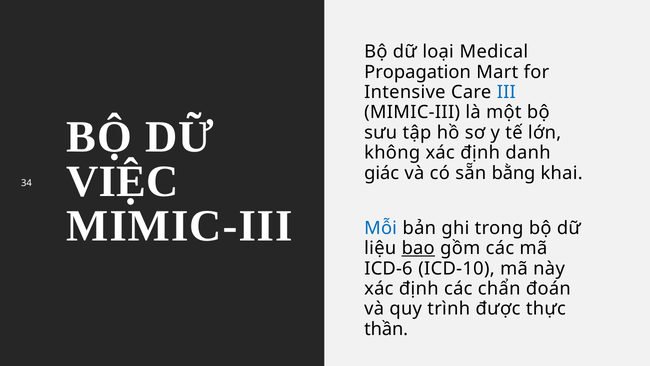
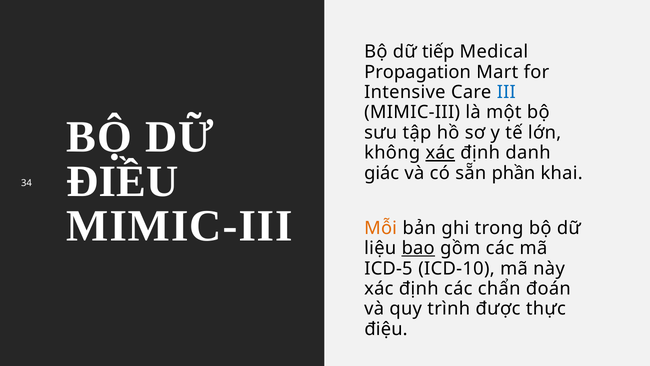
loại: loại -> tiếp
xác at (440, 153) underline: none -> present
VIỆC: VIỆC -> ĐIỀU
bằng: bằng -> phần
Mỗi colour: blue -> orange
ICD-6: ICD-6 -> ICD-5
thần: thần -> điệu
